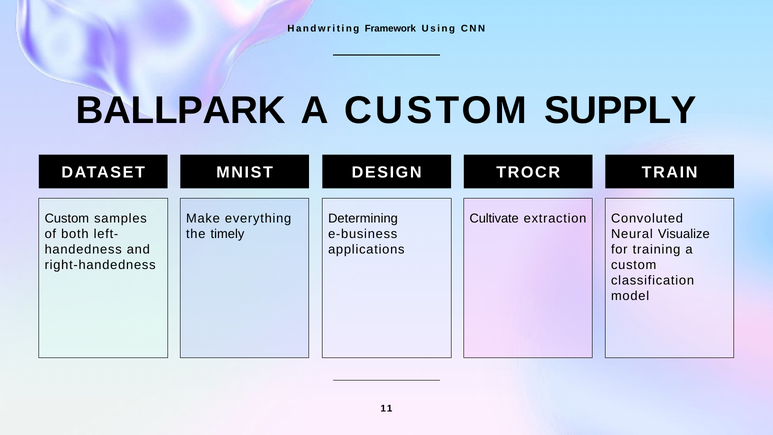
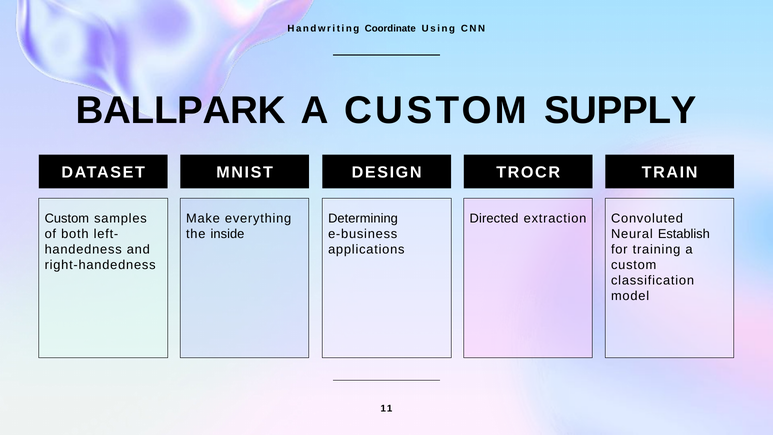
Framework: Framework -> Coordinate
Cultivate: Cultivate -> Directed
timely: timely -> inside
Visualize: Visualize -> Establish
